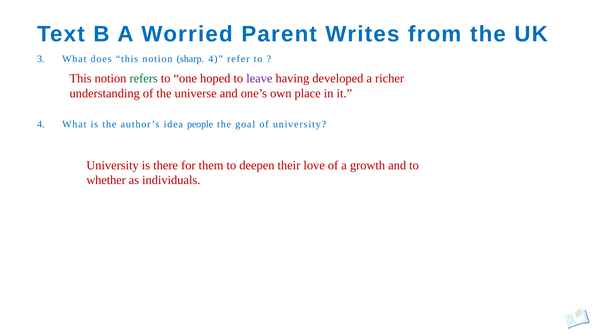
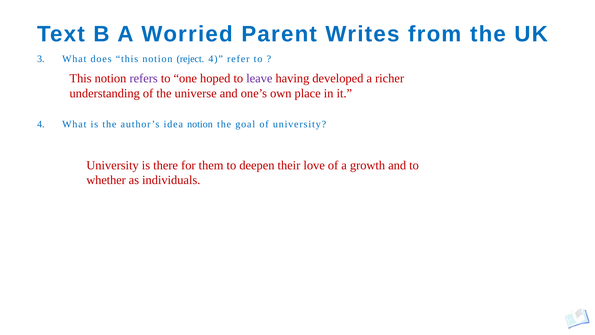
sharp: sharp -> reject
refers colour: green -> purple
idea people: people -> notion
